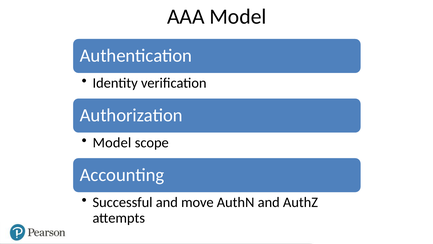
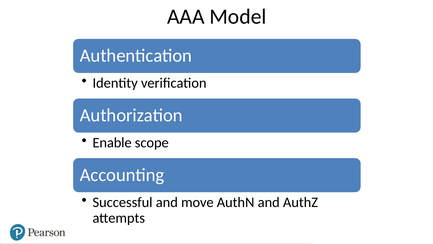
Model at (112, 143): Model -> Enable
